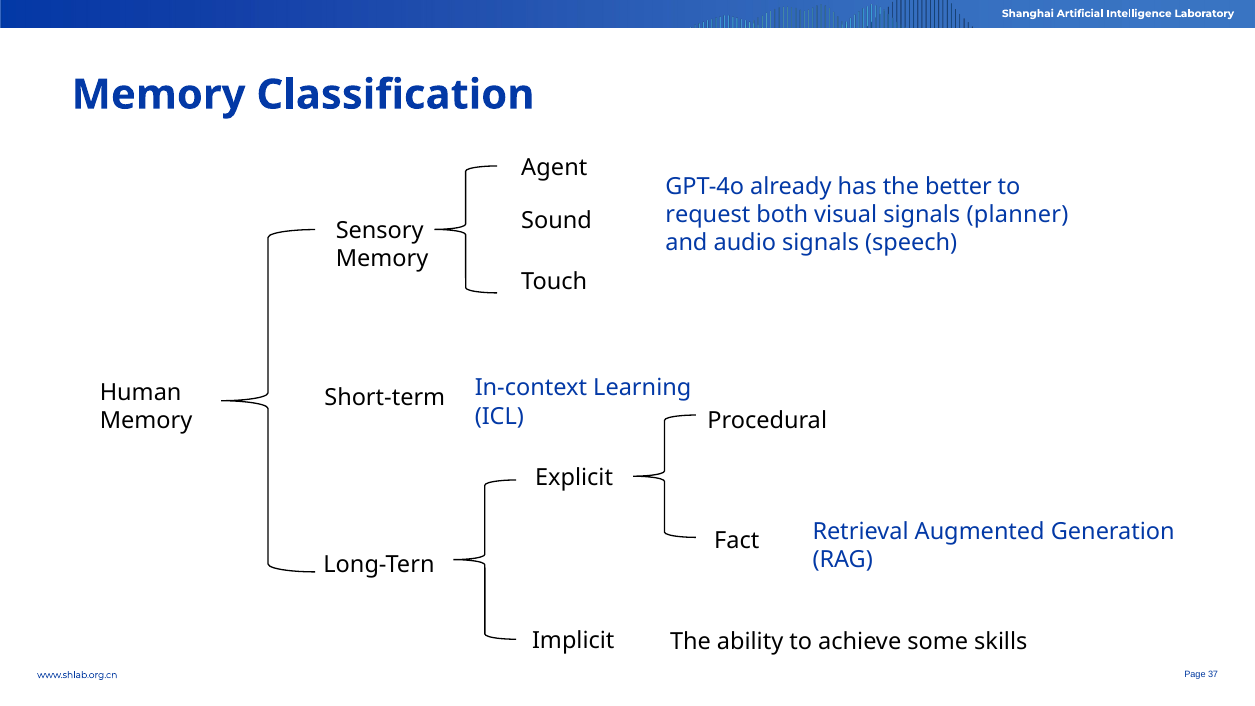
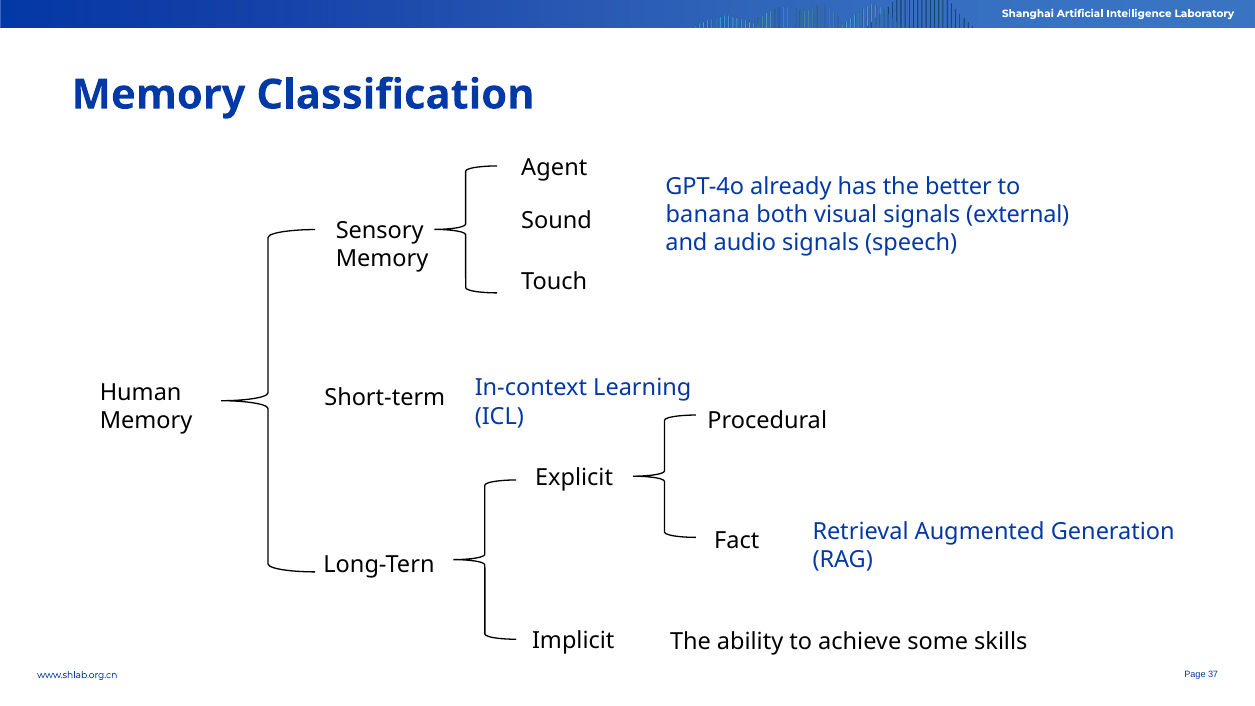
request: request -> banana
planner: planner -> external
